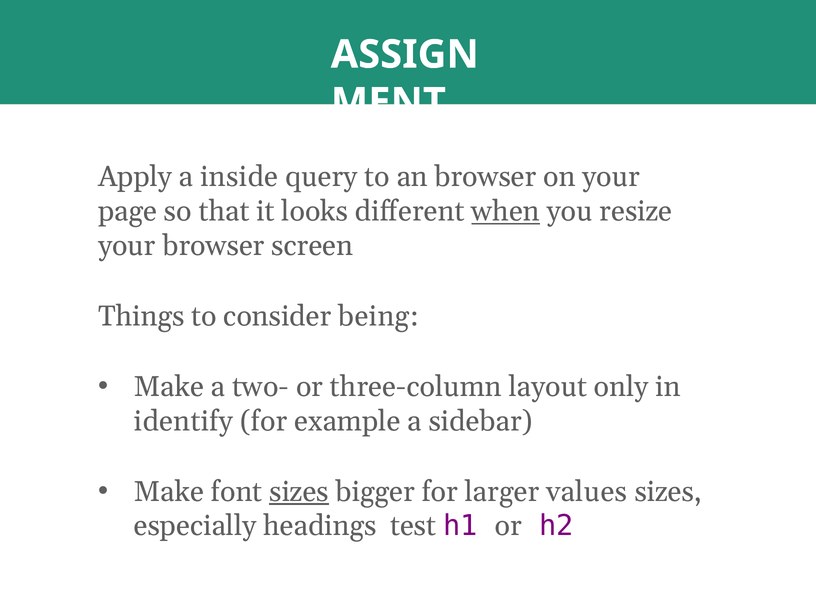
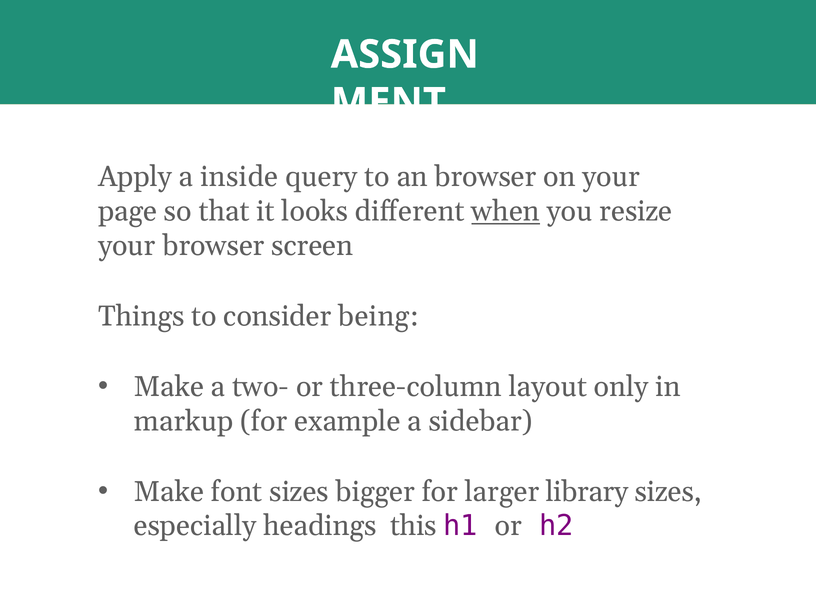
identify: identify -> markup
sizes at (299, 492) underline: present -> none
values: values -> library
test: test -> this
